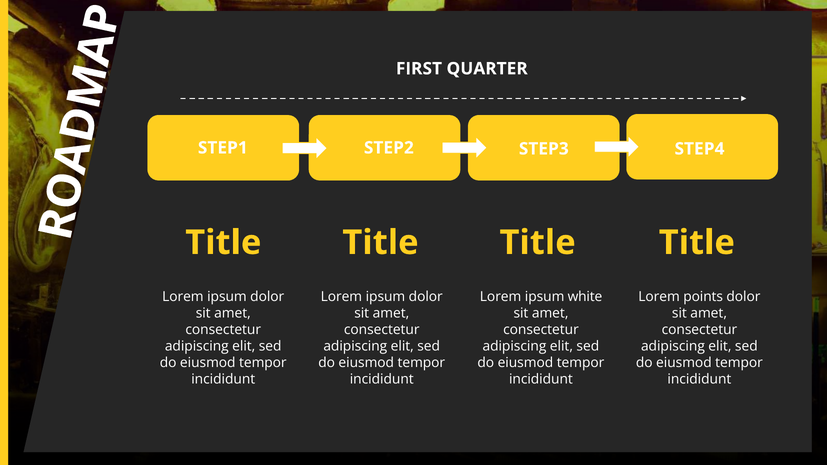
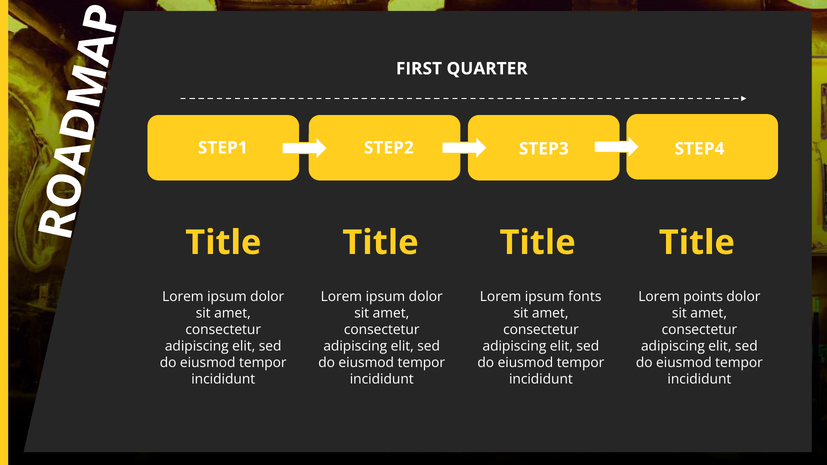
white: white -> fonts
